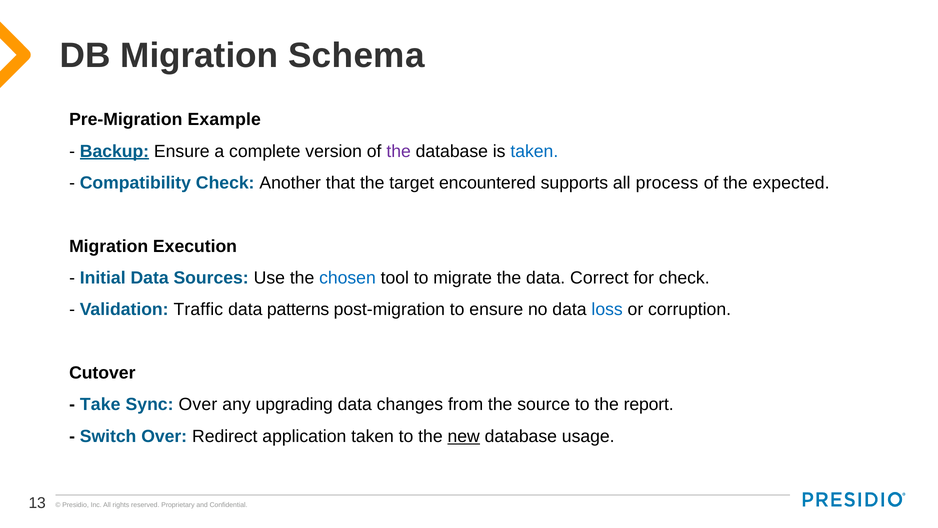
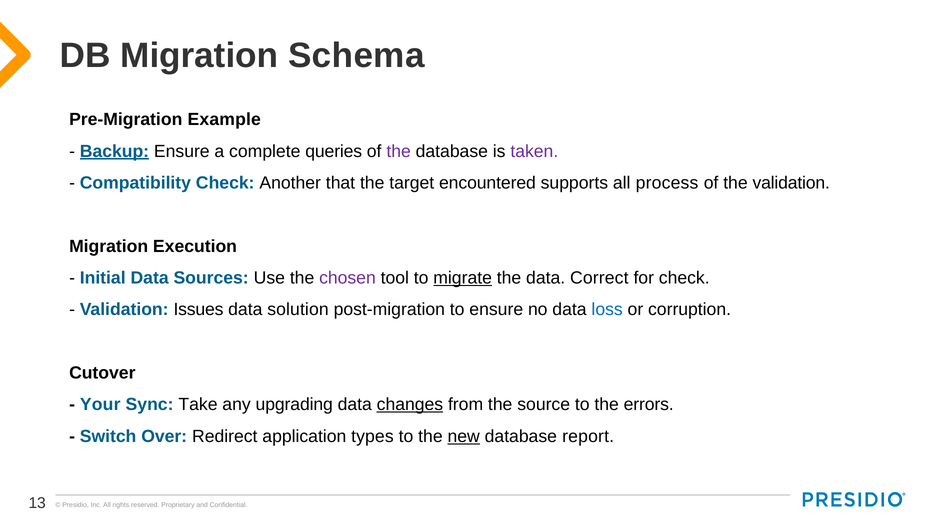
version: version -> queries
taken at (534, 151) colour: blue -> purple
the expected: expected -> validation
chosen colour: blue -> purple
migrate underline: none -> present
Traffic: Traffic -> Issues
patterns: patterns -> solution
Take: Take -> Your
Sync Over: Over -> Take
changes underline: none -> present
report: report -> errors
application taken: taken -> types
usage: usage -> report
